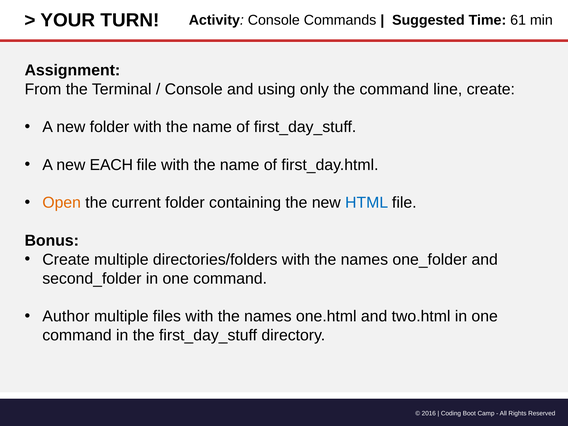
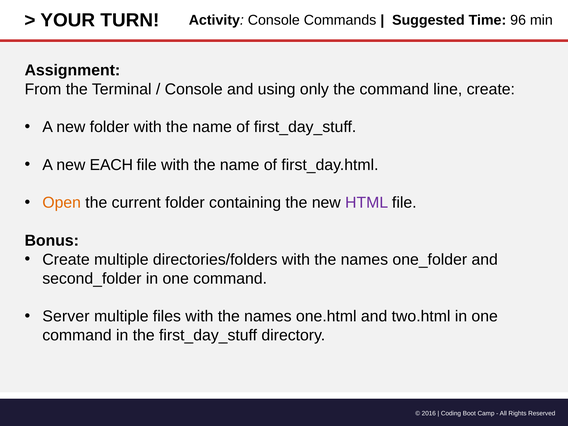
61: 61 -> 96
HTML colour: blue -> purple
Author: Author -> Server
